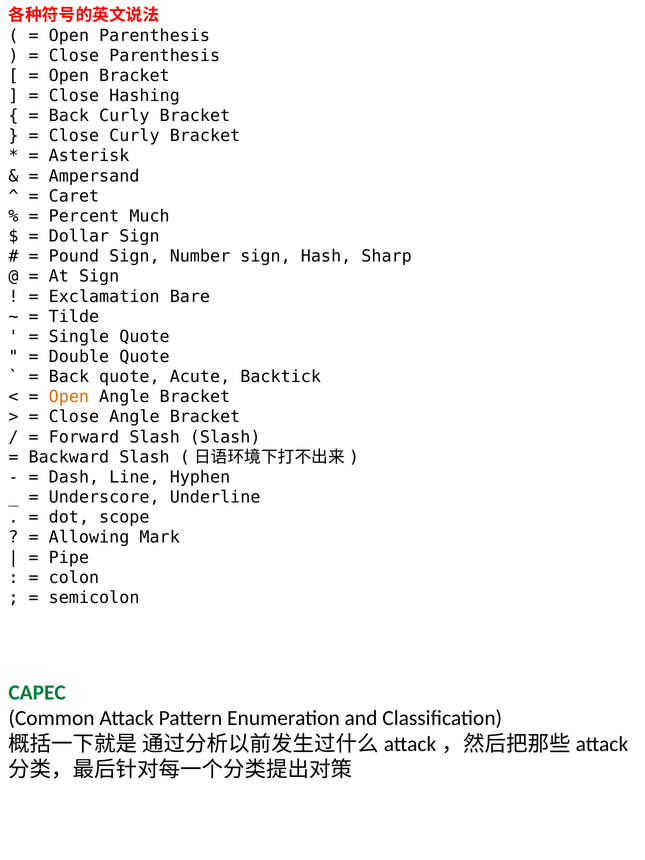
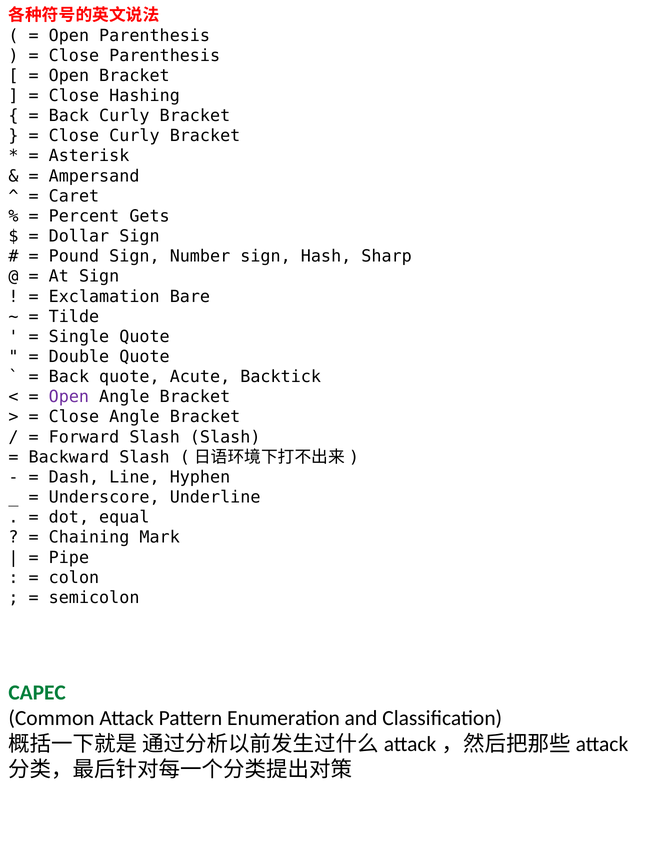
Much: Much -> Gets
Open at (69, 397) colour: orange -> purple
scope: scope -> equal
Allowing: Allowing -> Chaining
